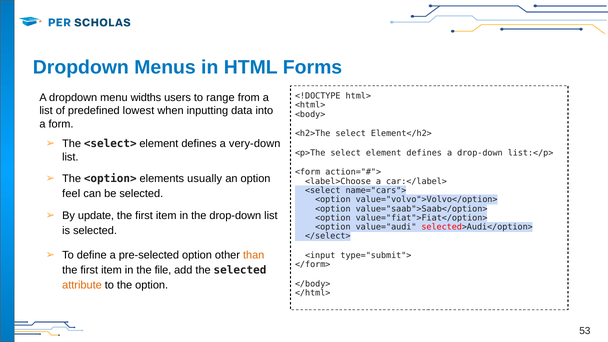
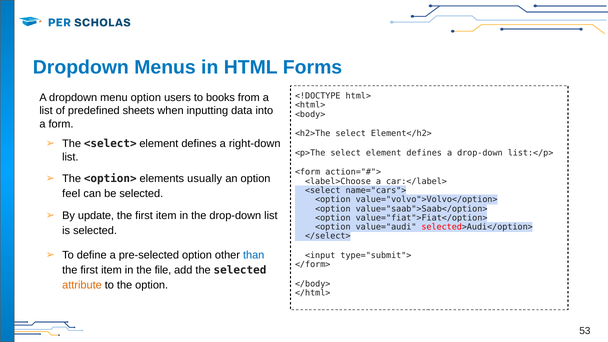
menu widths: widths -> option
range: range -> books
lowest: lowest -> sheets
very-down: very-down -> right-down
than colour: orange -> blue
